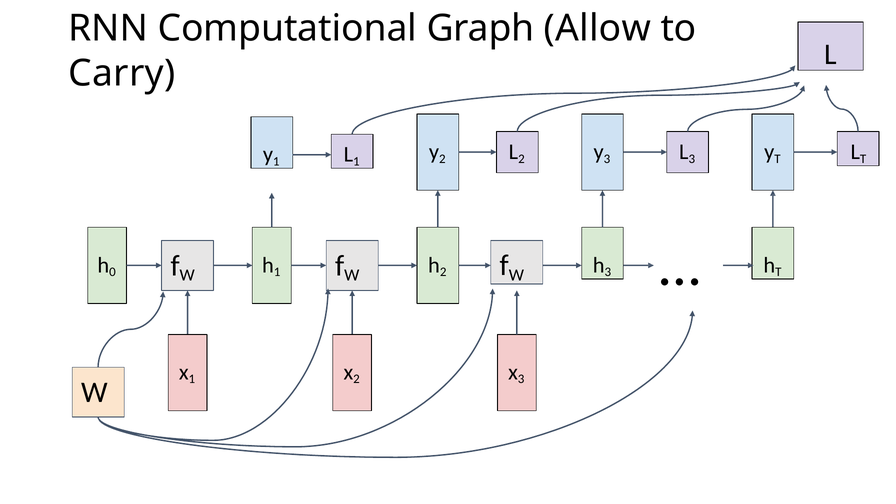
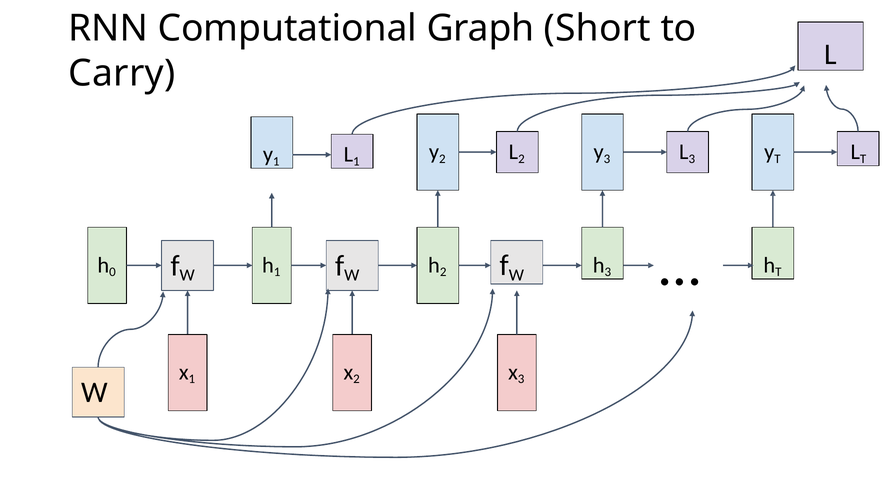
Allow: Allow -> Short
